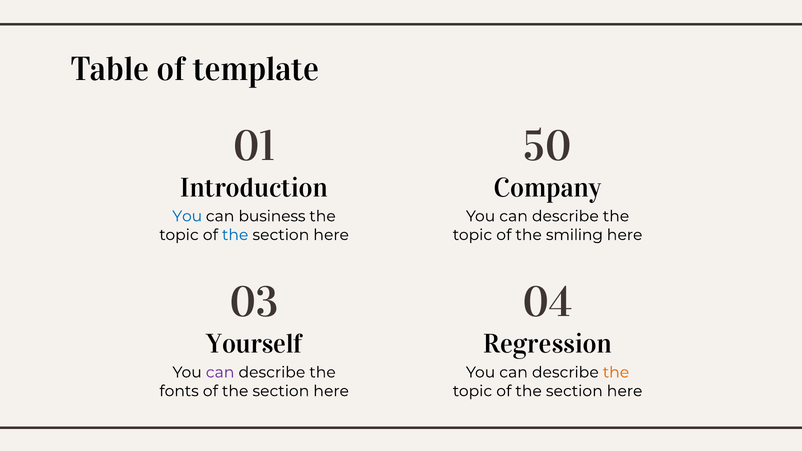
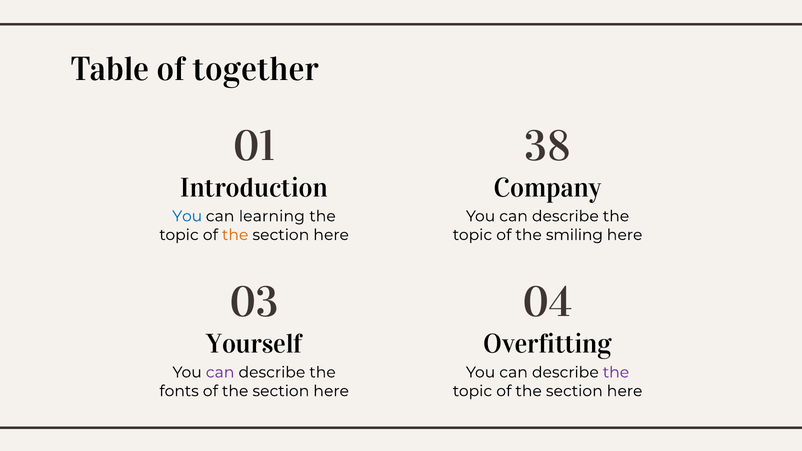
template: template -> together
50: 50 -> 38
business: business -> learning
the at (235, 235) colour: blue -> orange
Regression: Regression -> Overfitting
the at (616, 372) colour: orange -> purple
